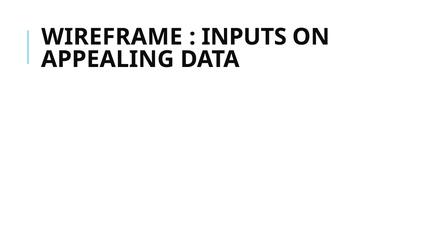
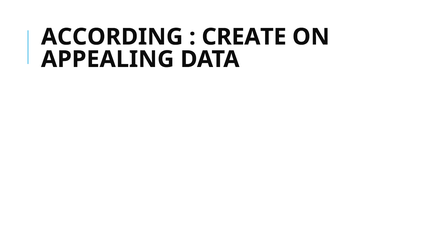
WIREFRAME: WIREFRAME -> ACCORDING
INPUTS: INPUTS -> CREATE
